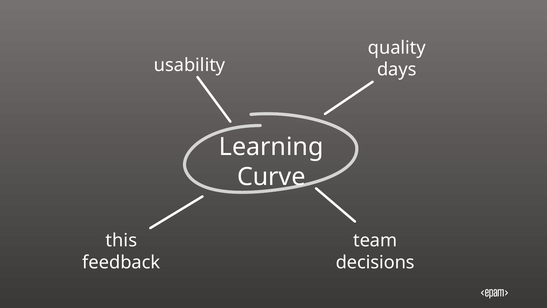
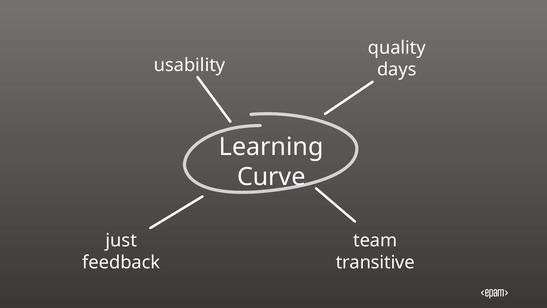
this: this -> just
decisions: decisions -> transitive
